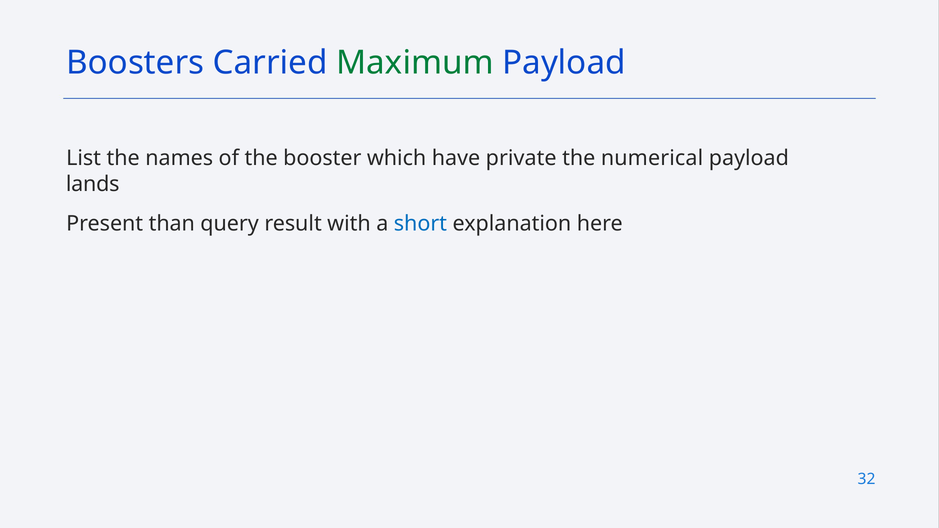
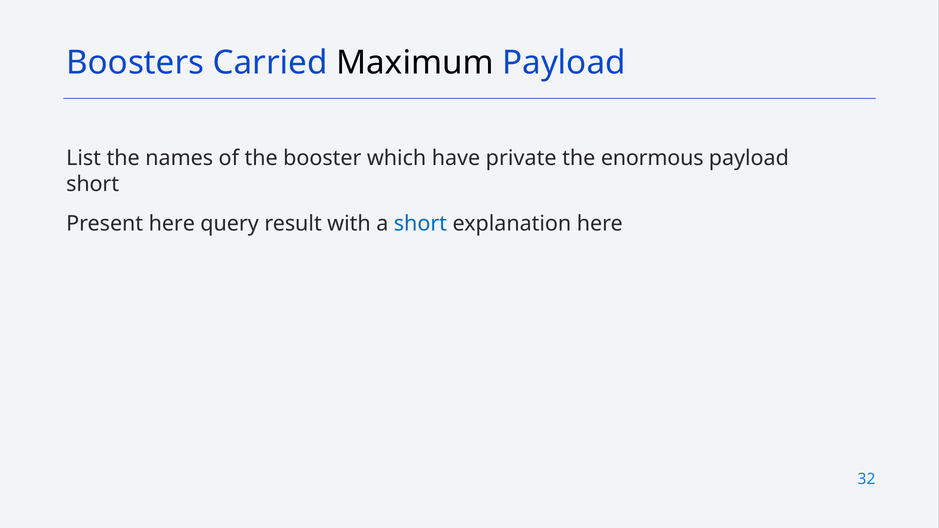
Maximum colour: green -> black
numerical: numerical -> enormous
lands at (93, 184): lands -> short
Present than: than -> here
